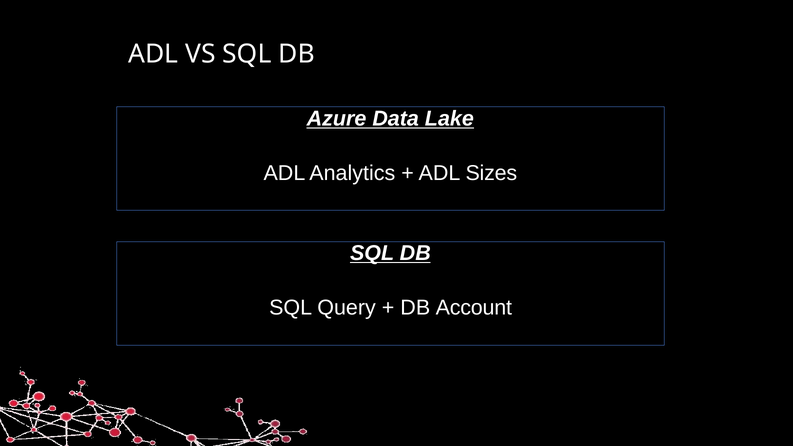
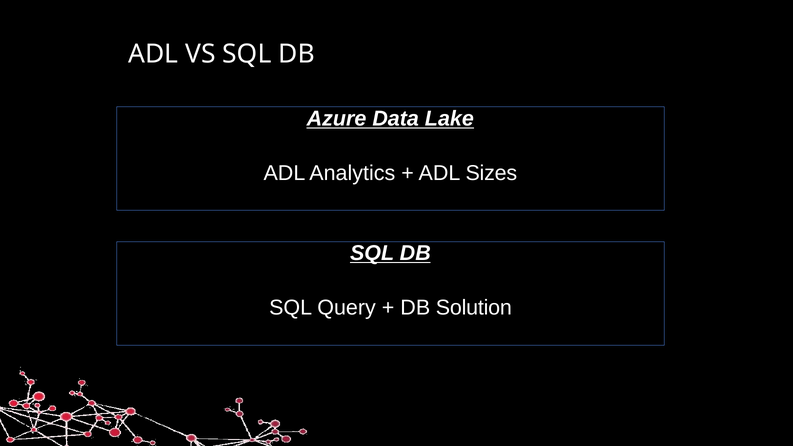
Account: Account -> Solution
